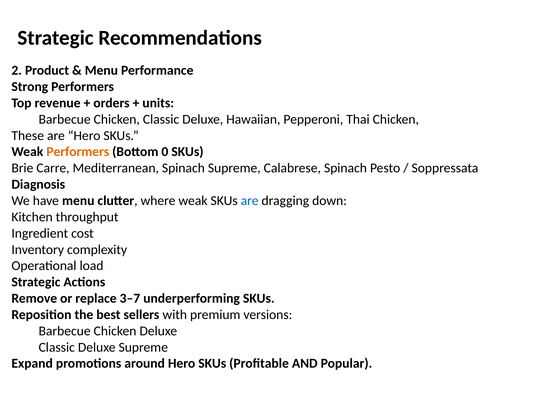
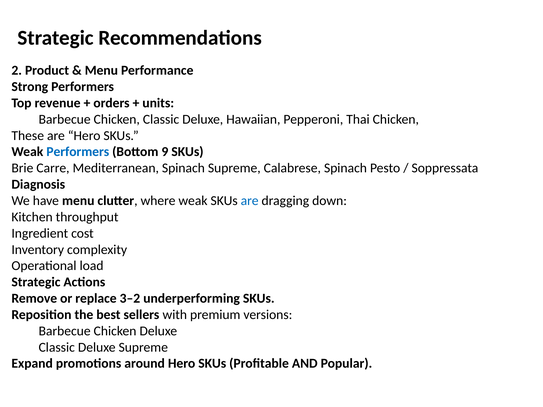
Performers at (78, 152) colour: orange -> blue
0: 0 -> 9
3–7: 3–7 -> 3–2
